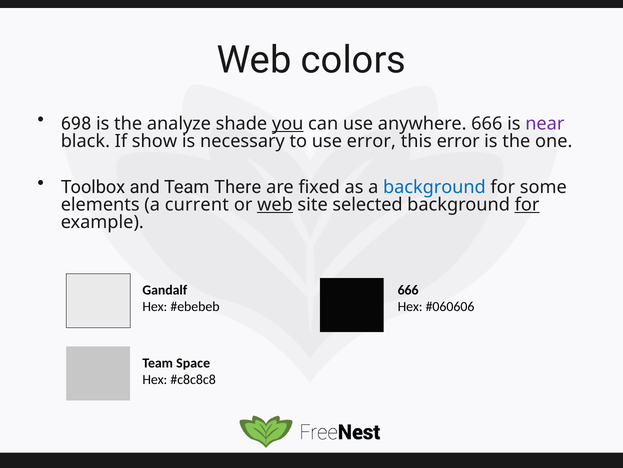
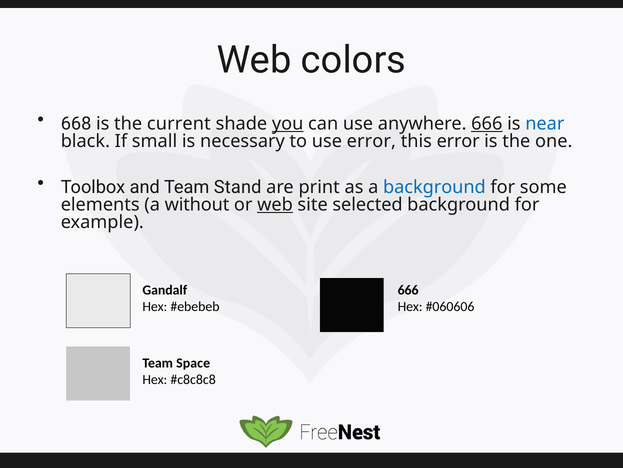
698: 698 -> 668
analyze: analyze -> current
666 at (487, 124) underline: none -> present
near colour: purple -> blue
show: show -> small
There: There -> Stand
fixed: fixed -> print
current: current -> without
for at (527, 204) underline: present -> none
